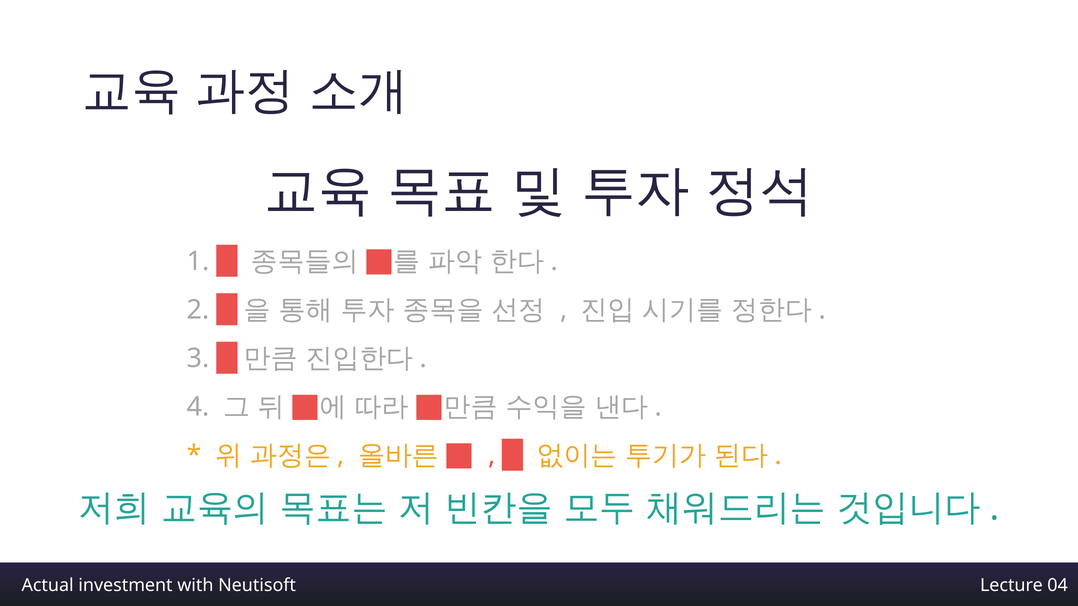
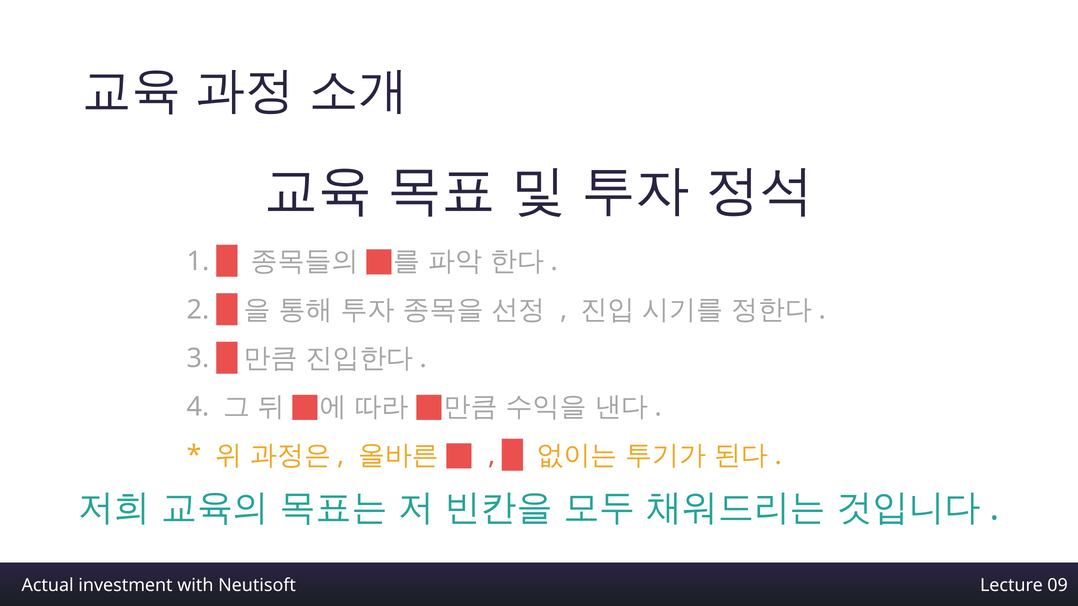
04: 04 -> 09
